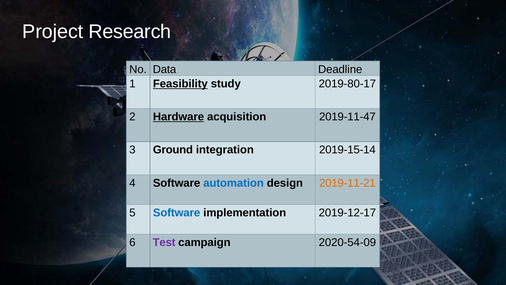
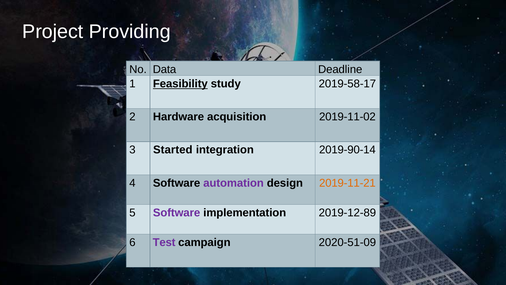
Research: Research -> Providing
2019-80-17: 2019-80-17 -> 2019-58-17
Hardware underline: present -> none
2019-11-47: 2019-11-47 -> 2019-11-02
Ground: Ground -> Started
2019-15-14: 2019-15-14 -> 2019-90-14
automation colour: blue -> purple
Software at (177, 212) colour: blue -> purple
2019-12-17: 2019-12-17 -> 2019-12-89
2020-54-09: 2020-54-09 -> 2020-51-09
